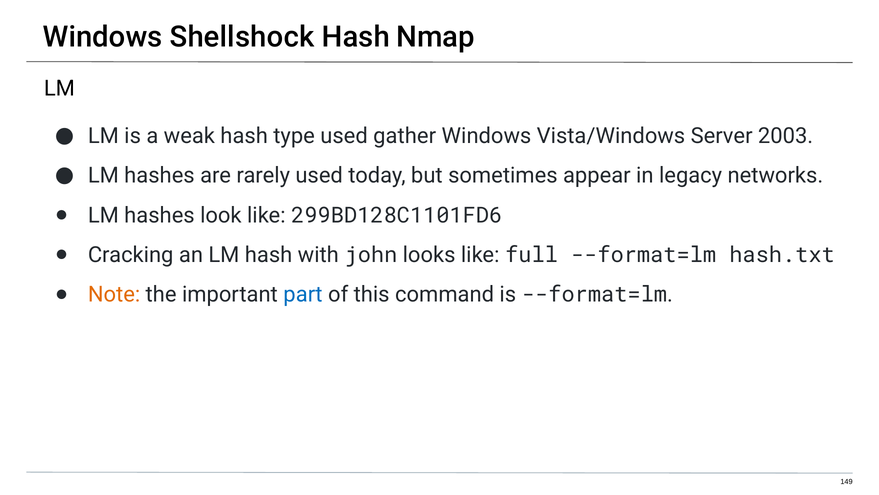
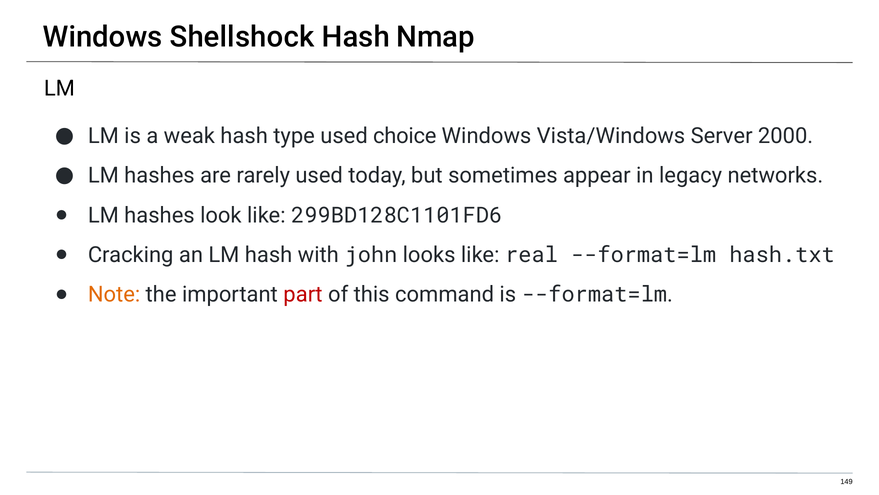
gather: gather -> choice
2003: 2003 -> 2000
full: full -> real
part colour: blue -> red
